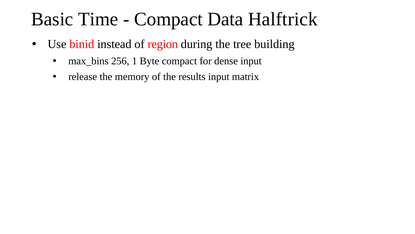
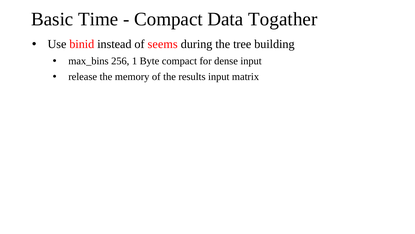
Halftrick: Halftrick -> Togather
region: region -> seems
